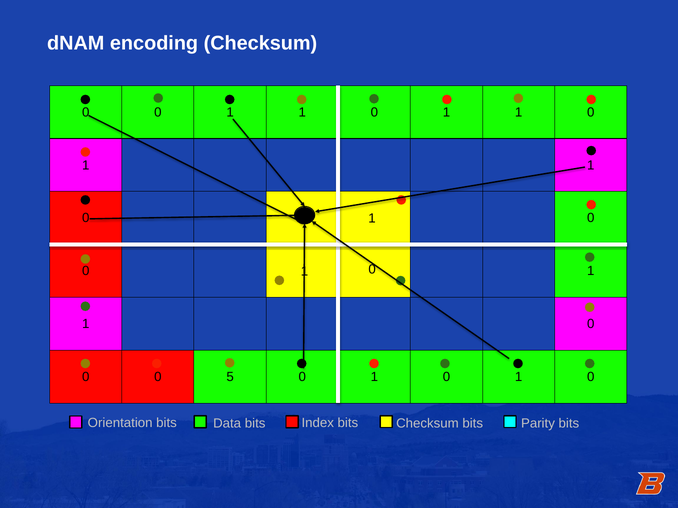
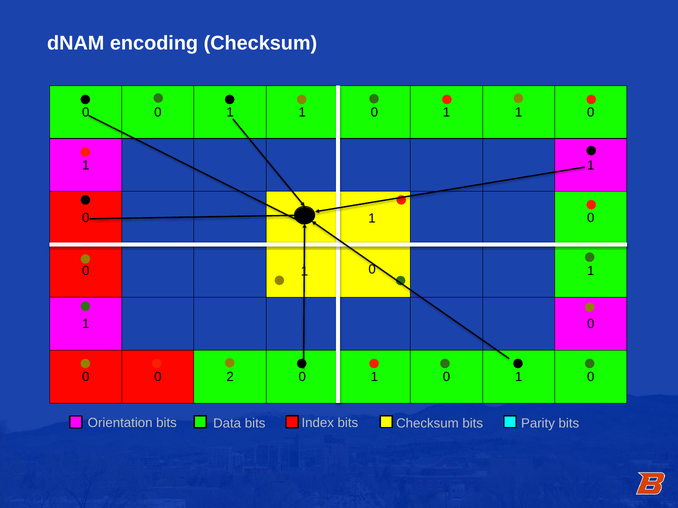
5: 5 -> 2
